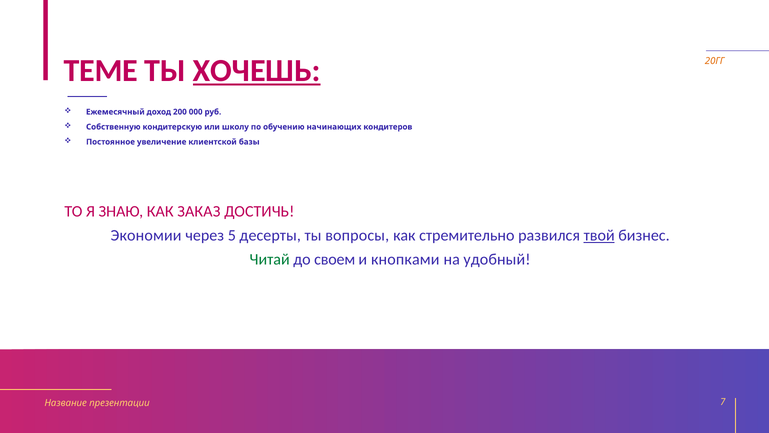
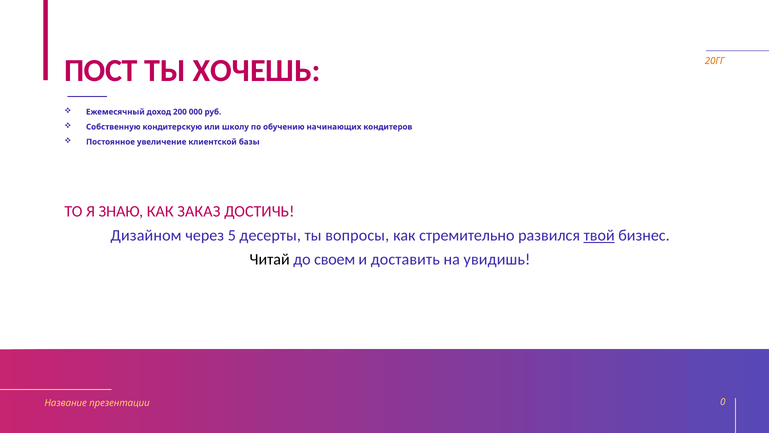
ТЕМЕ: ТЕМЕ -> ПОСТ
ХОЧЕШЬ underline: present -> none
Экономии: Экономии -> Дизайном
Читай colour: green -> black
кнопками: кнопками -> доставить
удобный: удобный -> увидишь
7: 7 -> 0
